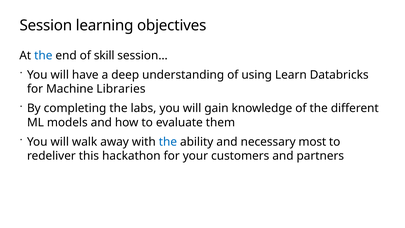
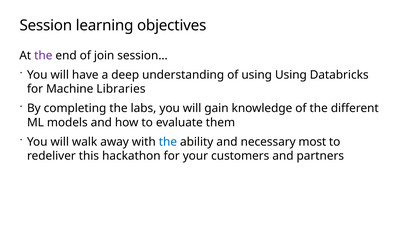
the at (43, 56) colour: blue -> purple
skill: skill -> join
using Learn: Learn -> Using
